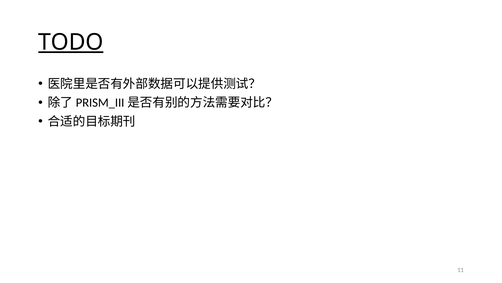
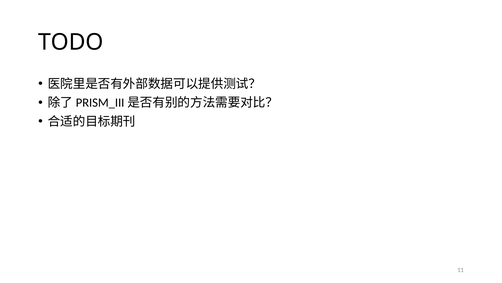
TODO underline: present -> none
